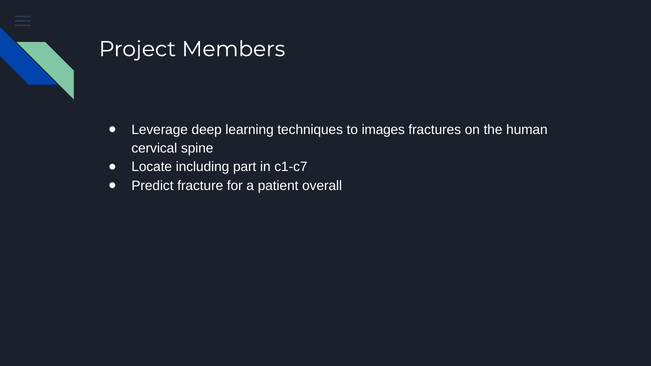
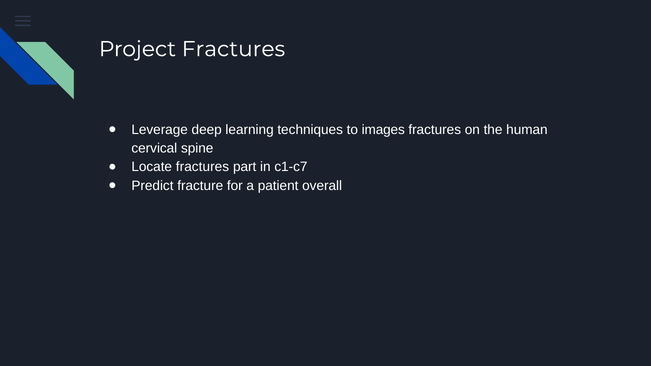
Project Members: Members -> Fractures
Locate including: including -> fractures
